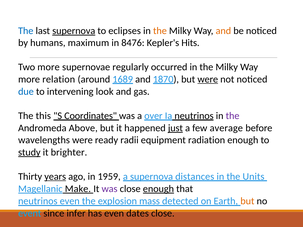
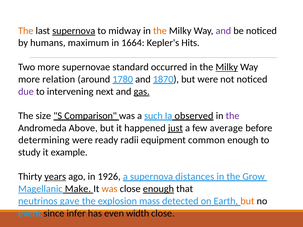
The at (26, 31) colour: blue -> orange
eclipses: eclipses -> midway
and at (223, 31) colour: orange -> purple
8476: 8476 -> 1664
regularly: regularly -> standard
Milky at (227, 67) underline: none -> present
1689: 1689 -> 1780
were at (208, 79) underline: present -> none
due colour: blue -> purple
look: look -> next
gas underline: none -> present
this: this -> size
Coordinates: Coordinates -> Comparison
over: over -> such
Ia neutrinos: neutrinos -> observed
wavelengths: wavelengths -> determining
radiation: radiation -> common
study underline: present -> none
brighter: brighter -> example
1959: 1959 -> 1926
Units: Units -> Grow
was at (110, 189) colour: purple -> orange
neutrinos even: even -> gave
dates: dates -> width
